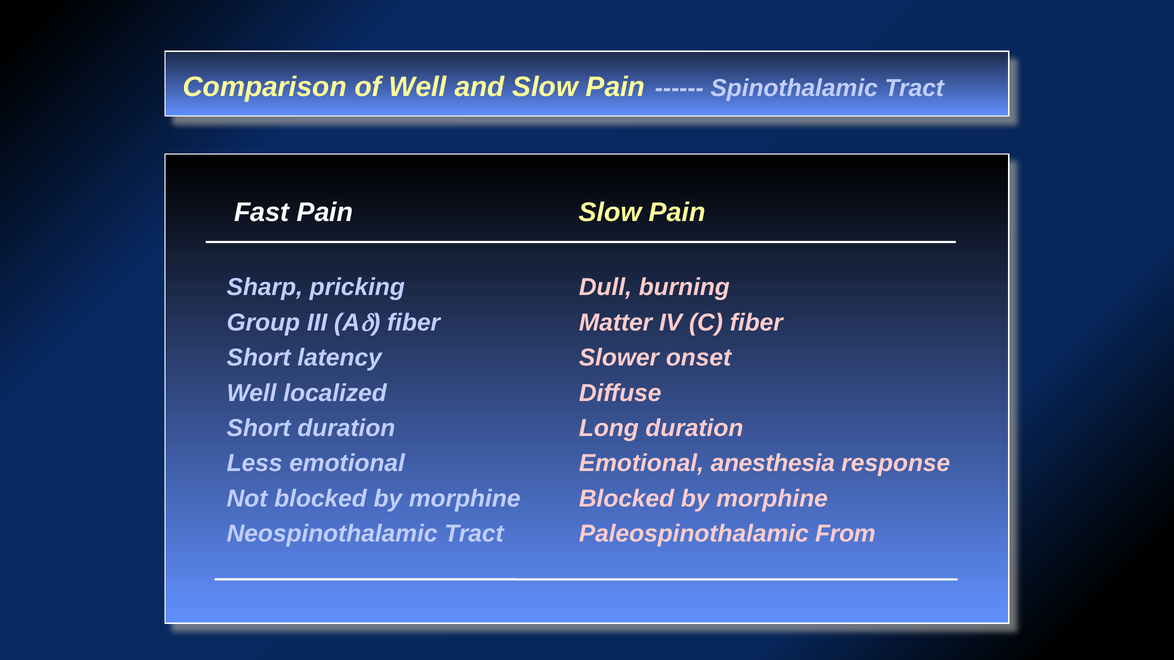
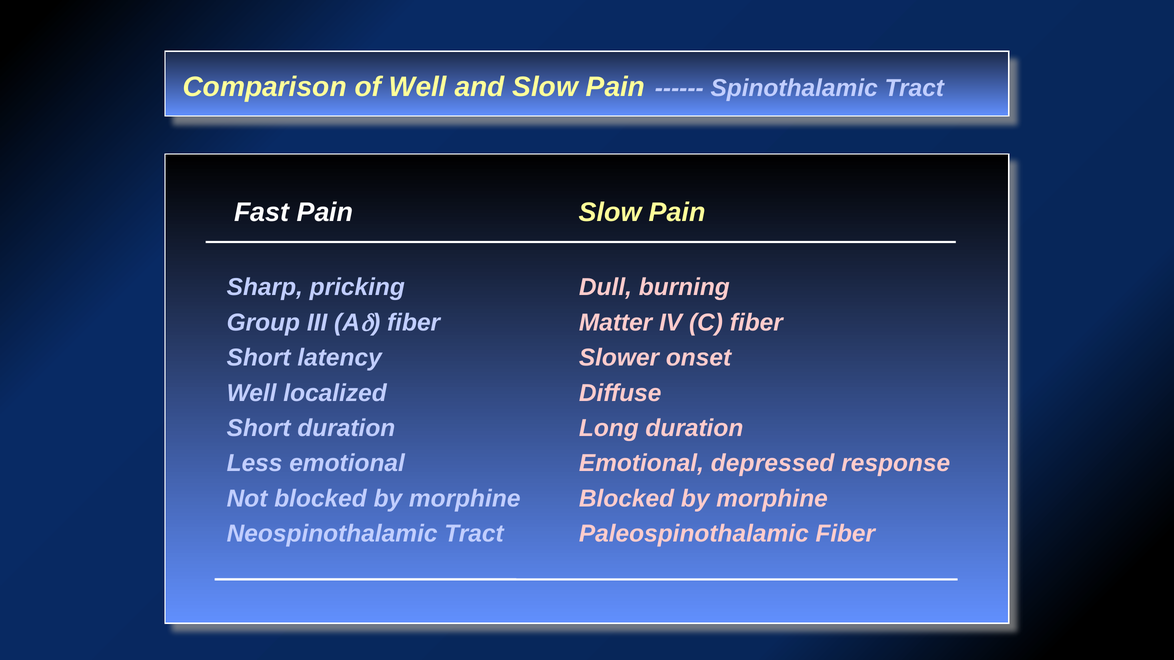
anesthesia: anesthesia -> depressed
Paleospinothalamic From: From -> Fiber
